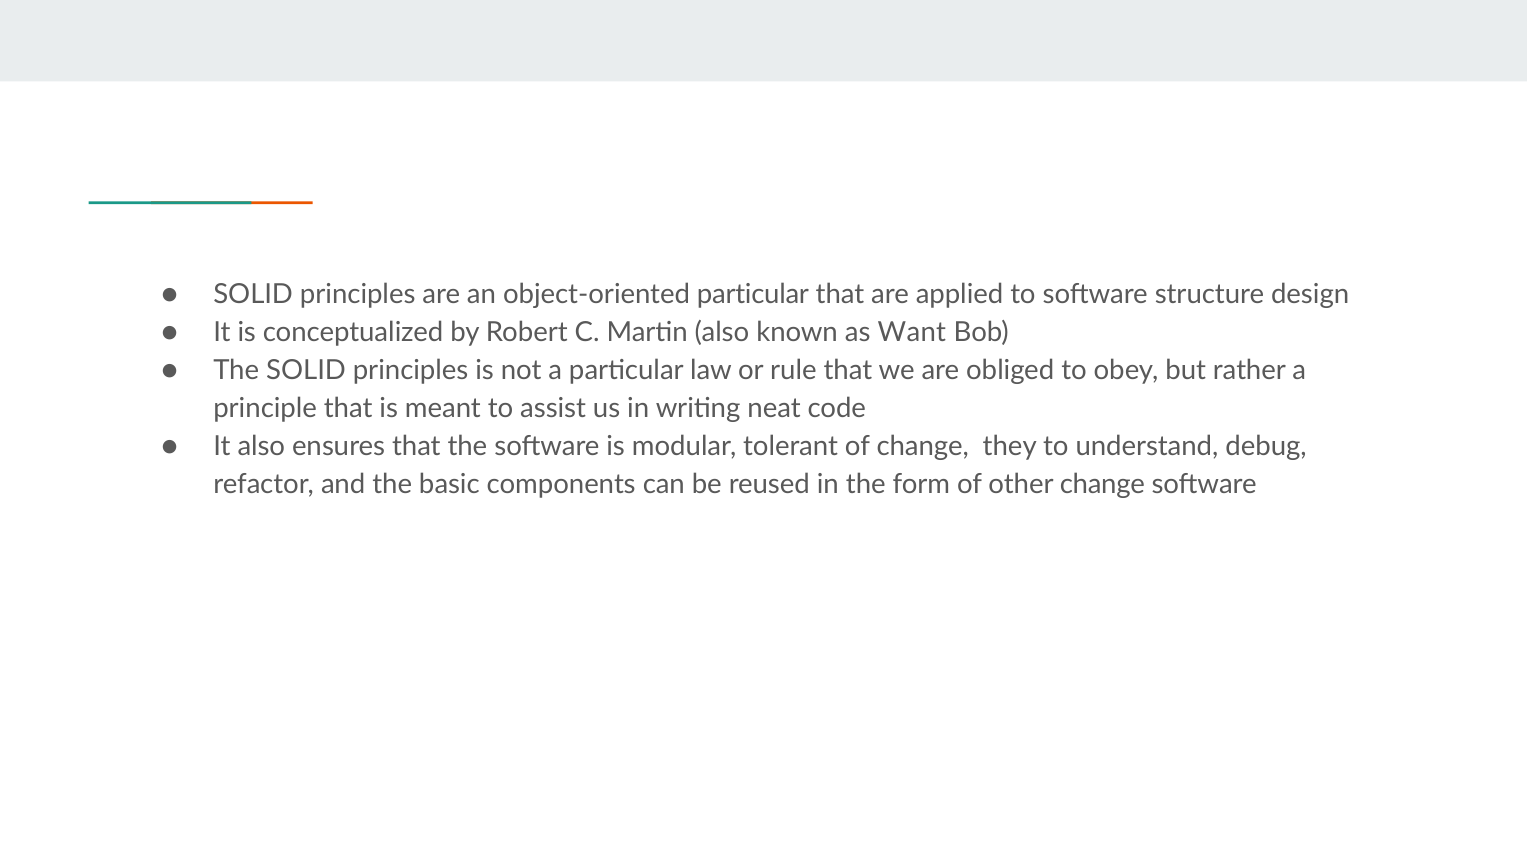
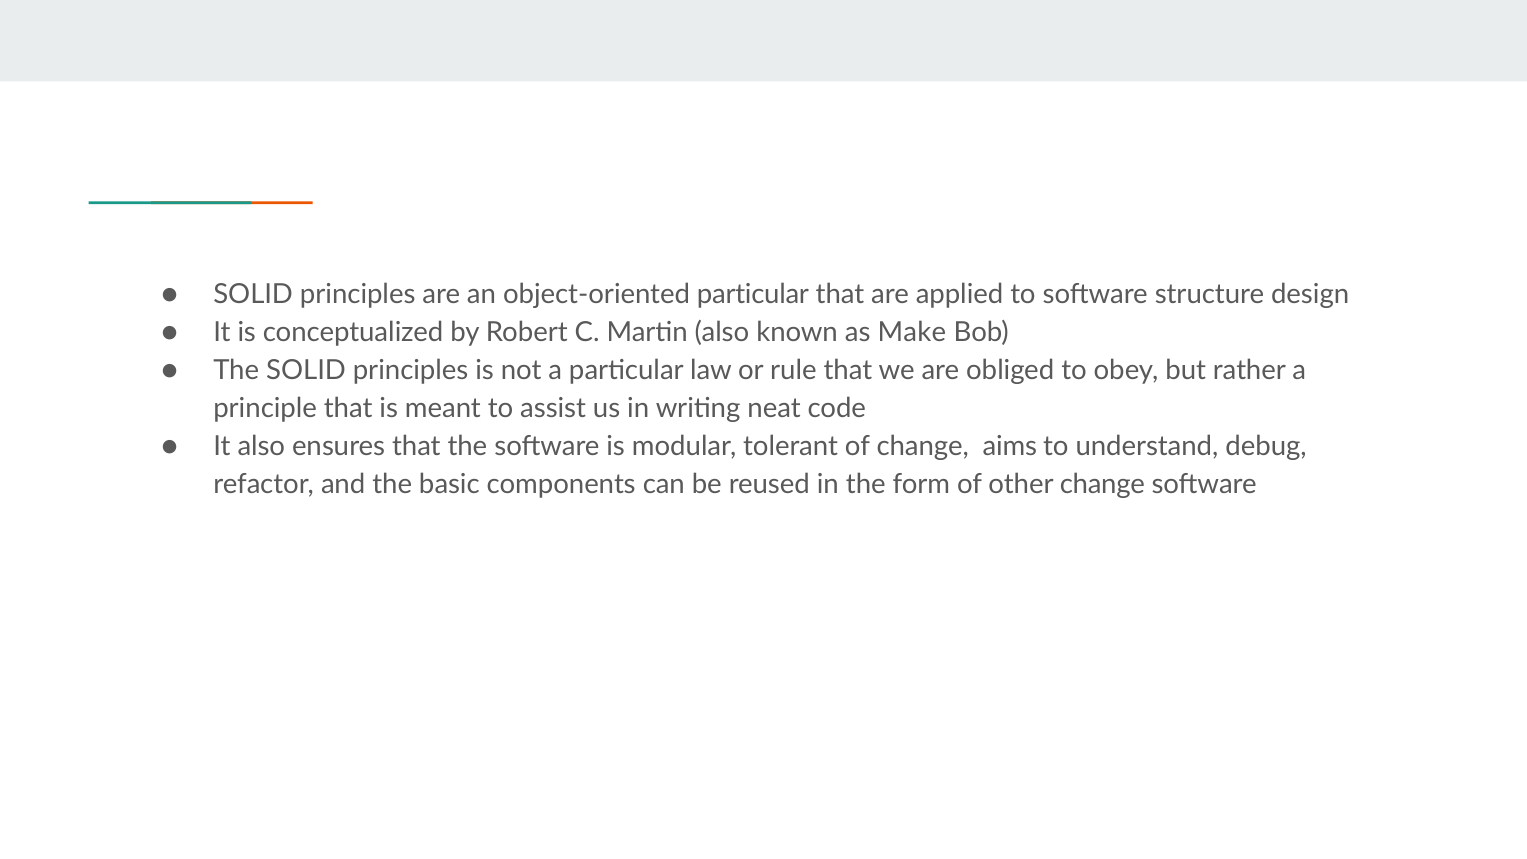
Want: Want -> Make
they: they -> aims
